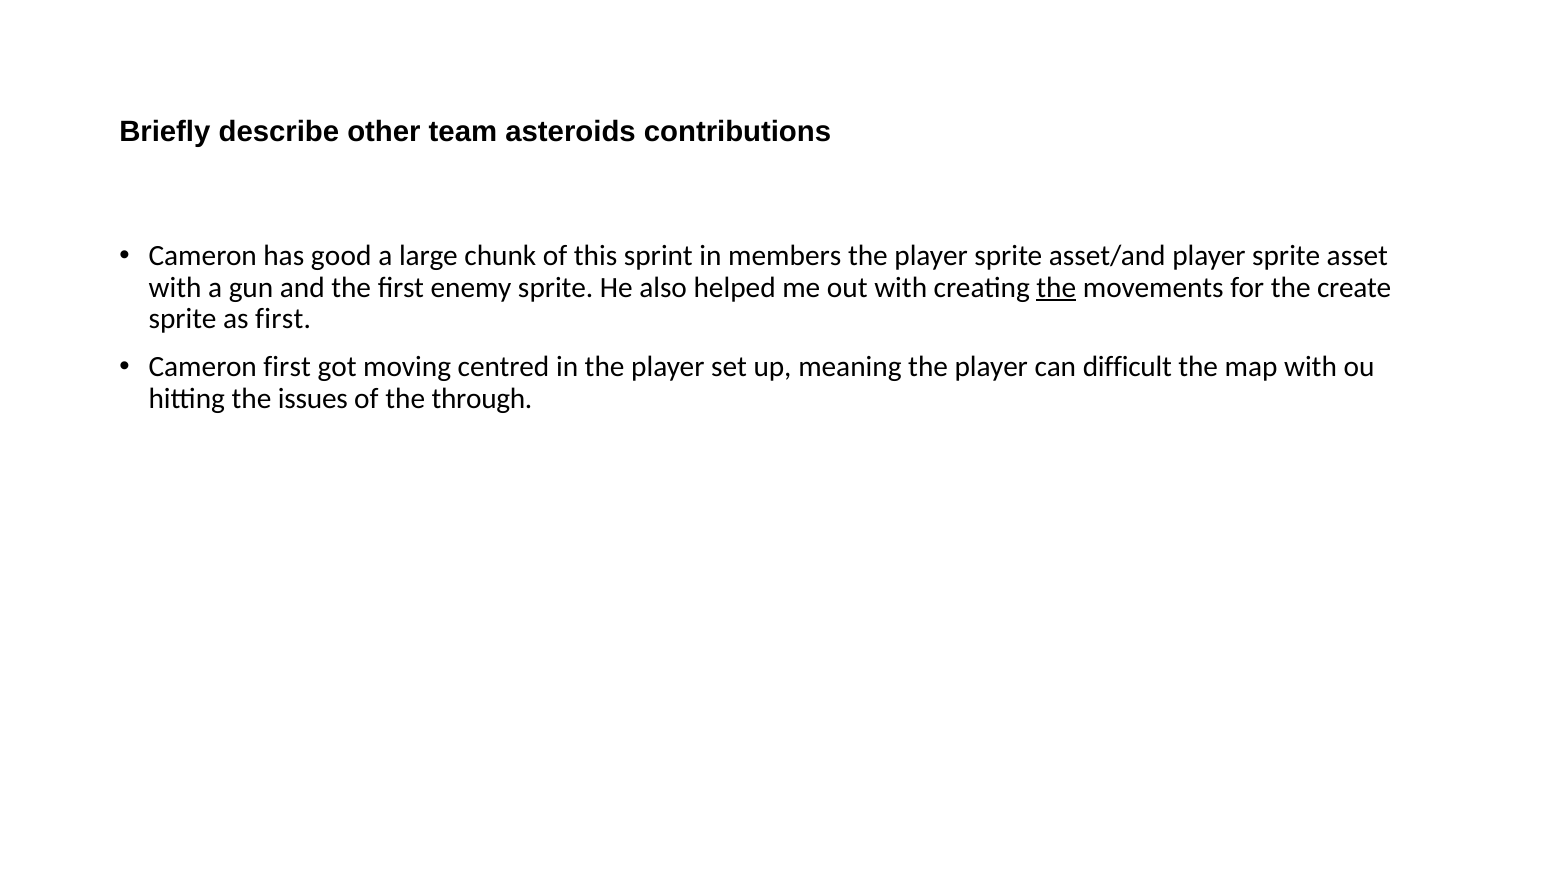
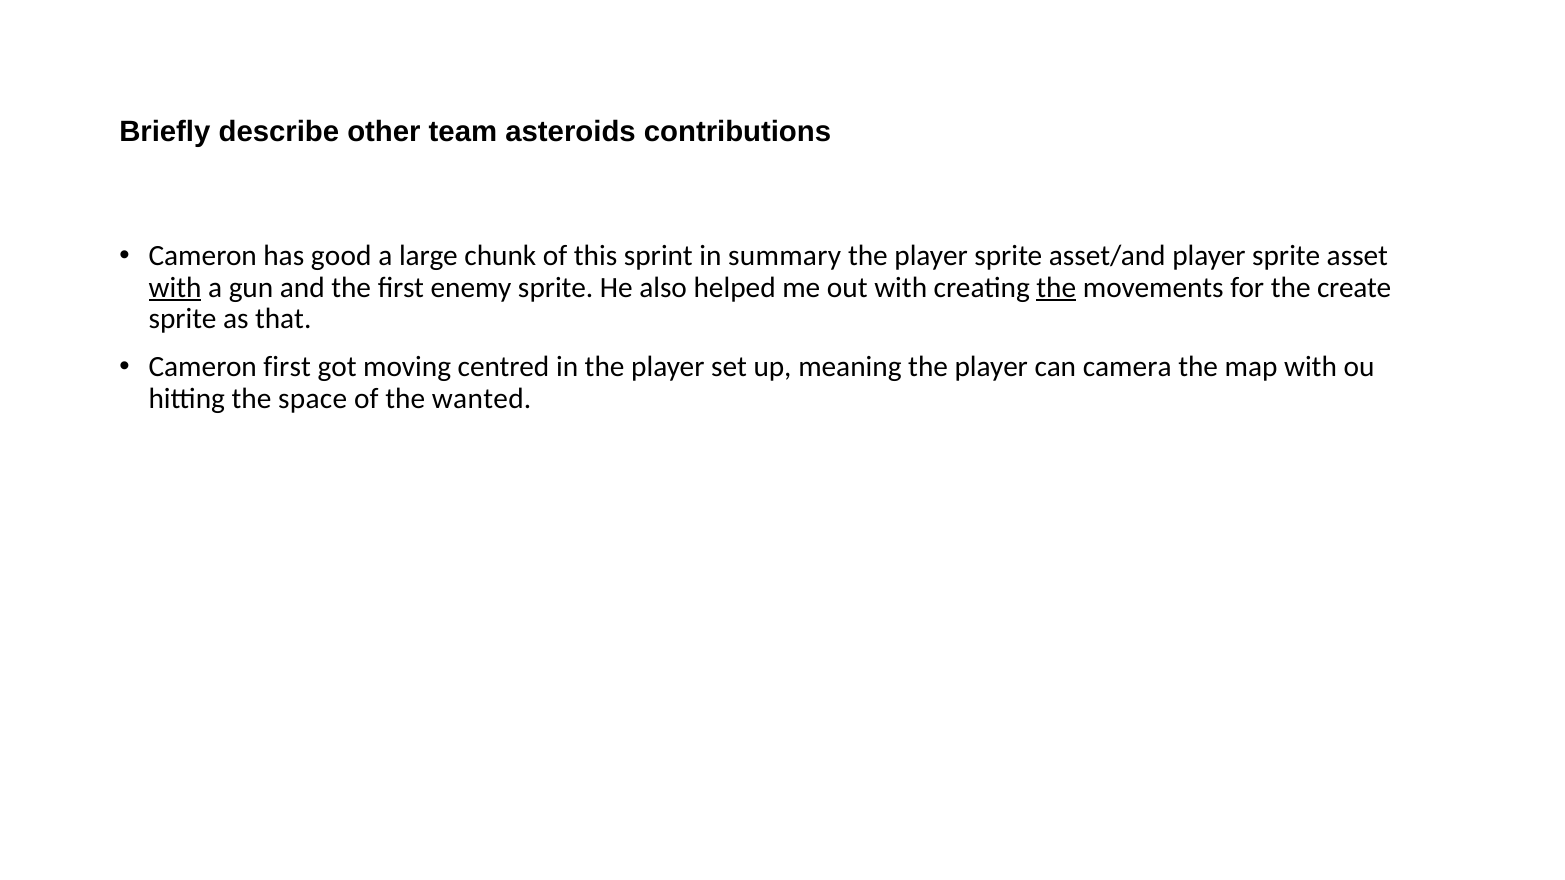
members: members -> summary
with at (175, 288) underline: none -> present
as first: first -> that
difficult: difficult -> camera
issues: issues -> space
through: through -> wanted
